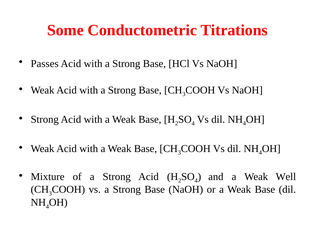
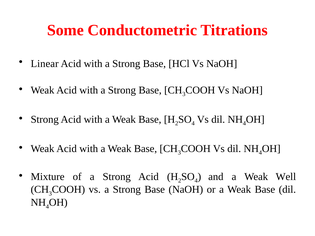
Passes: Passes -> Linear
